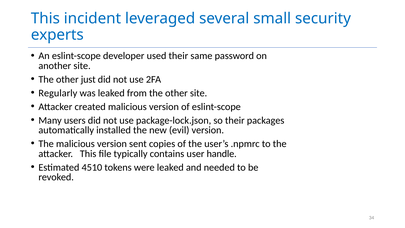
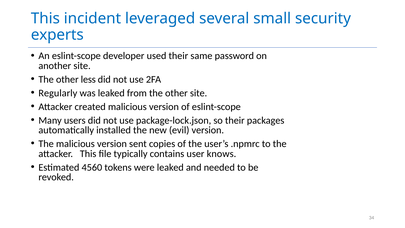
just: just -> less
handle: handle -> knows
4510: 4510 -> 4560
